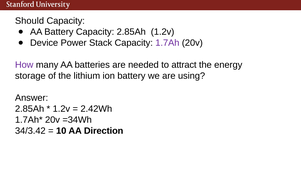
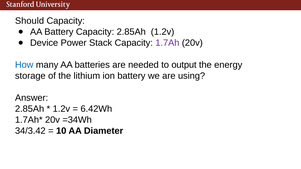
How colour: purple -> blue
attract: attract -> output
2.42Wh: 2.42Wh -> 6.42Wh
Direction: Direction -> Diameter
